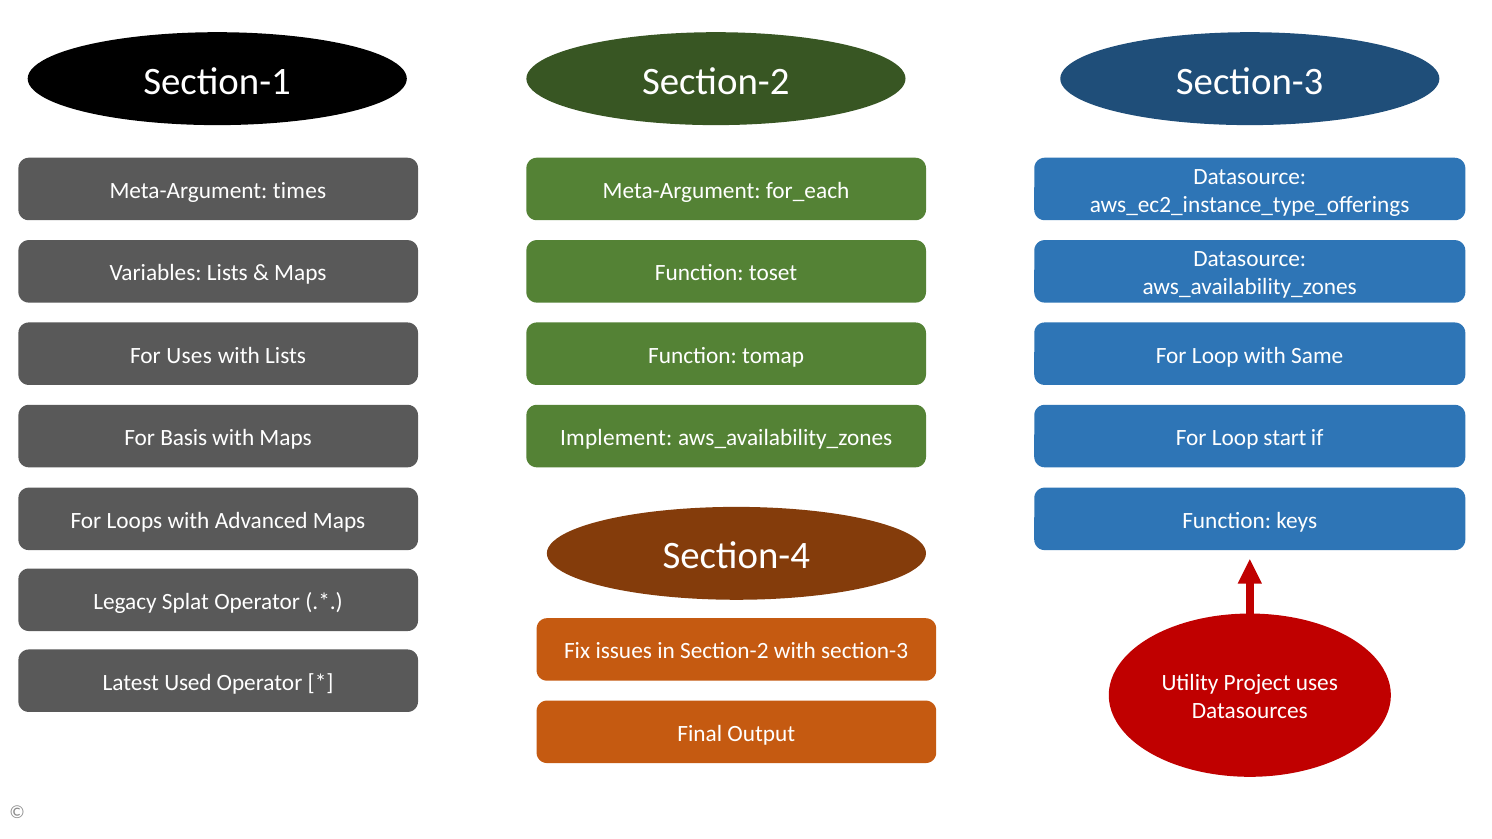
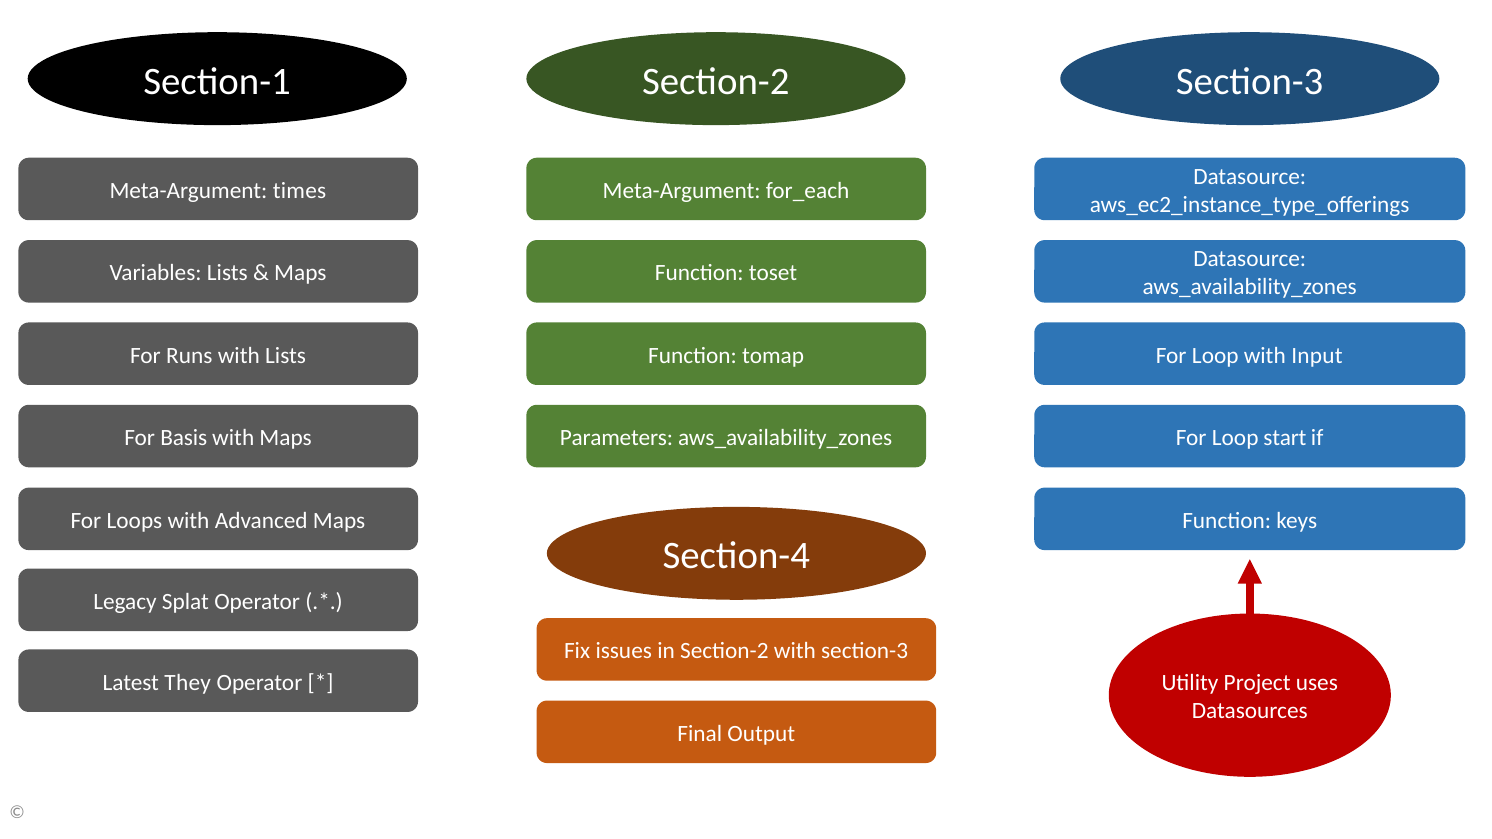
For Uses: Uses -> Runs
Same: Same -> Input
Implement: Implement -> Parameters
Used: Used -> They
